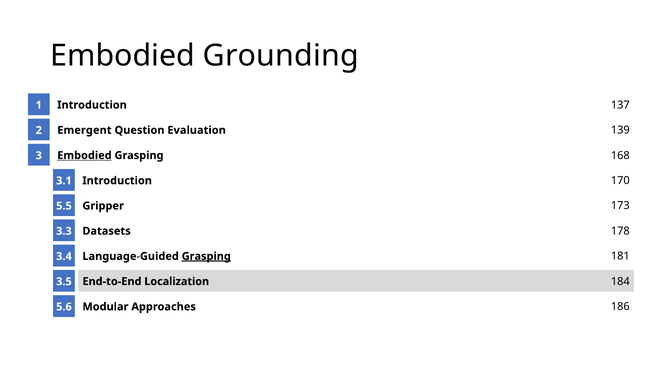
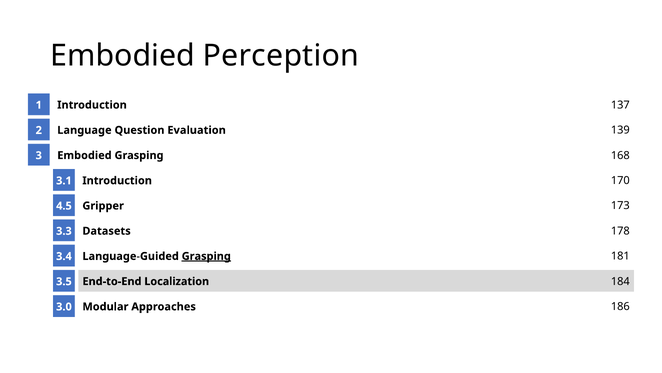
Grounding: Grounding -> Perception
Emergent: Emergent -> Language
Embodied at (84, 155) underline: present -> none
5.5: 5.5 -> 4.5
5.6: 5.6 -> 3.0
